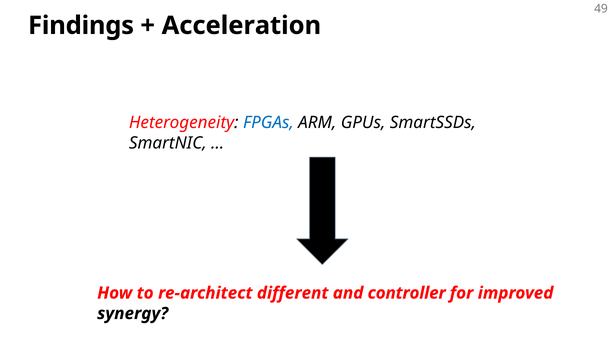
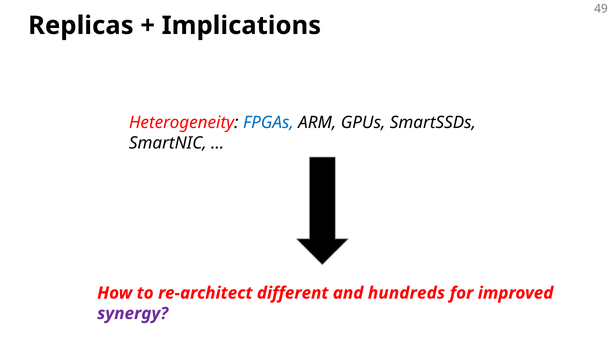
Findings: Findings -> Replicas
Acceleration: Acceleration -> Implications
controller: controller -> hundreds
synergy colour: black -> purple
